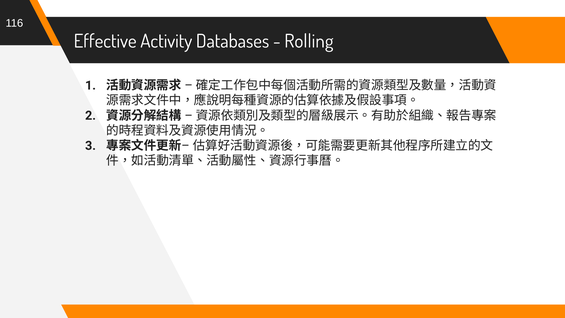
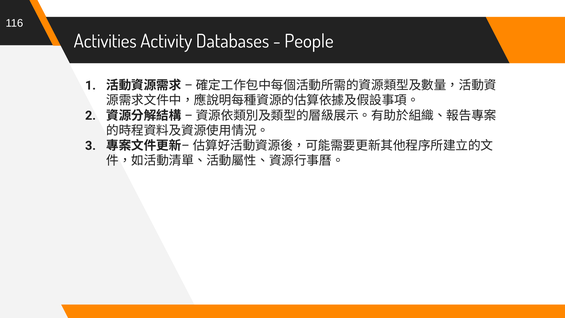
Effective: Effective -> Activities
Rolling: Rolling -> People
